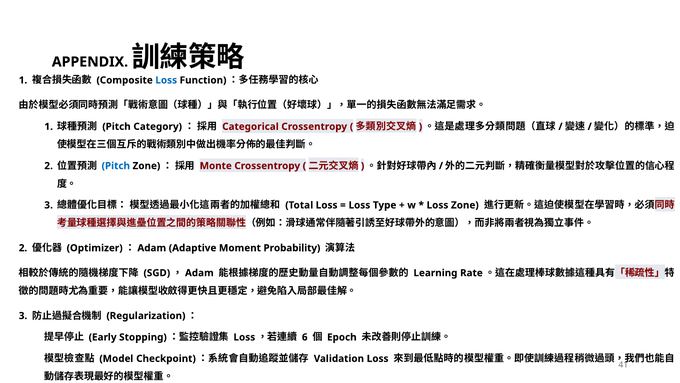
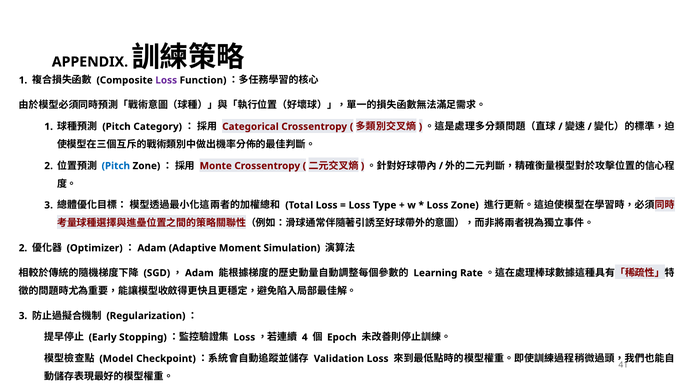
Loss at (166, 80) colour: blue -> purple
Probability: Probability -> Simulation
6: 6 -> 4
